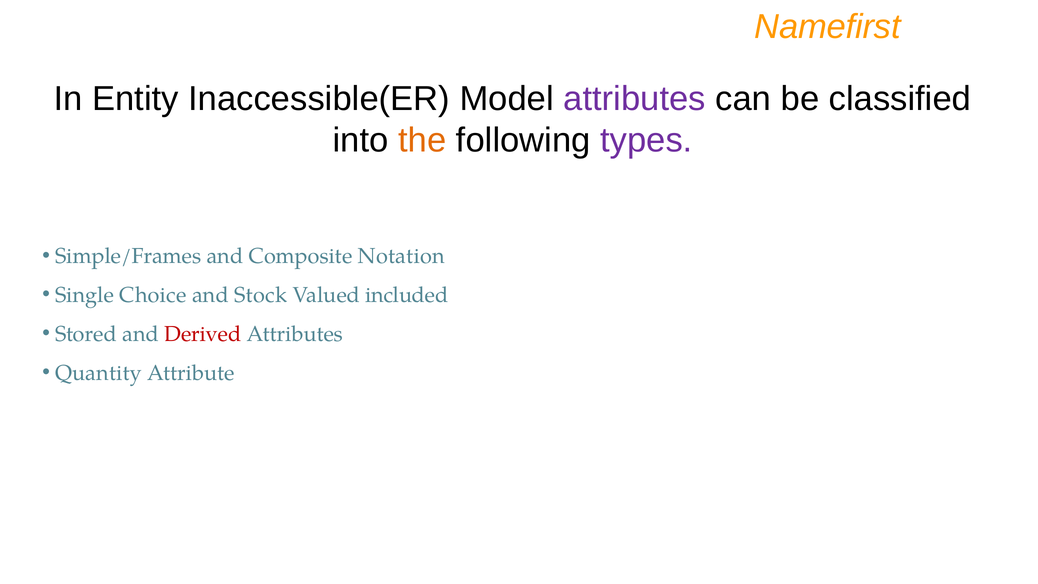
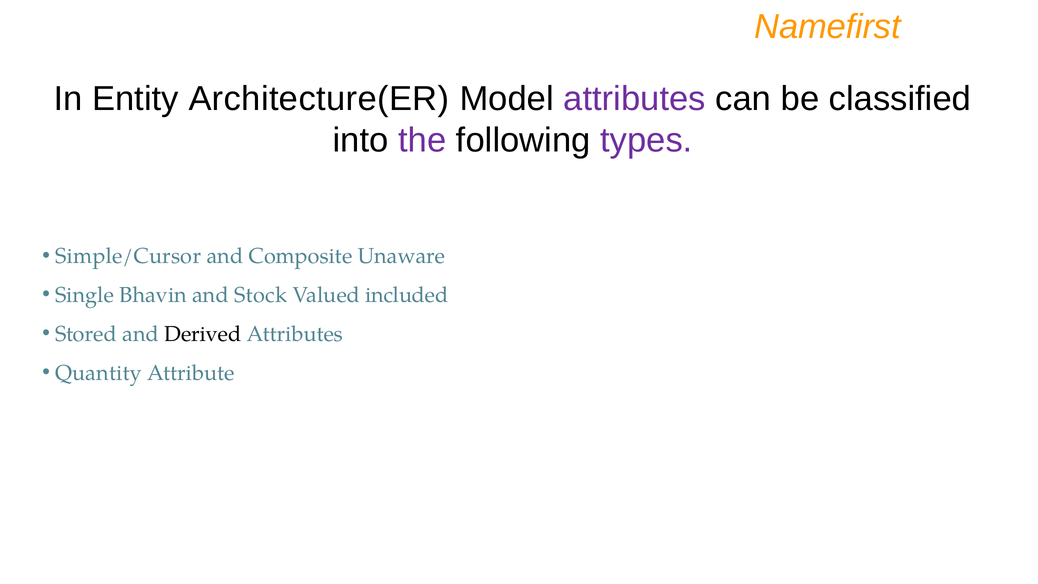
Inaccessible(ER: Inaccessible(ER -> Architecture(ER
the colour: orange -> purple
Simple/Frames: Simple/Frames -> Simple/Cursor
Notation: Notation -> Unaware
Choice: Choice -> Bhavin
Derived colour: red -> black
